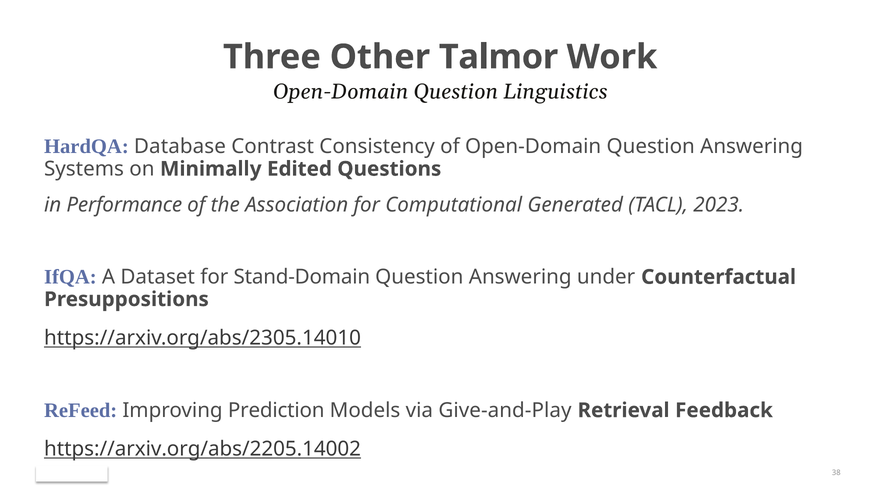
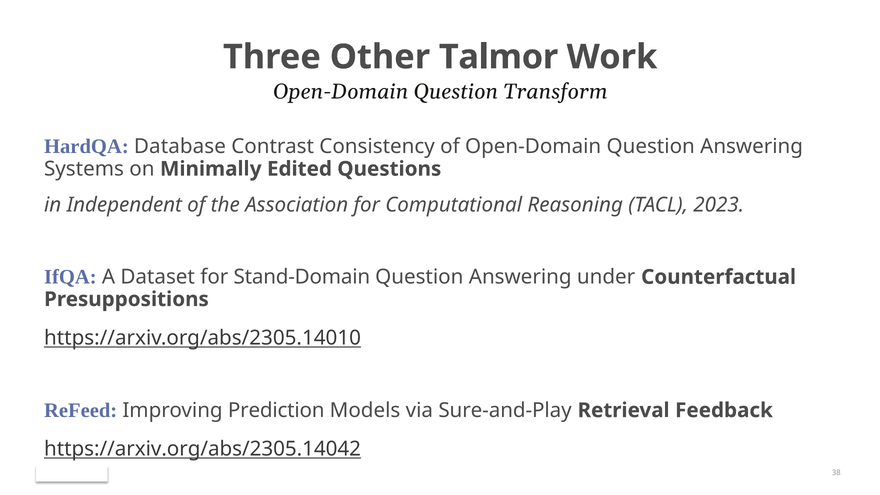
Linguistics: Linguistics -> Transform
Performance: Performance -> Independent
Generated: Generated -> Reasoning
Give-and-Play: Give-and-Play -> Sure-and-Play
https://arxiv.org/abs/2205.14002: https://arxiv.org/abs/2205.14002 -> https://arxiv.org/abs/2305.14042
